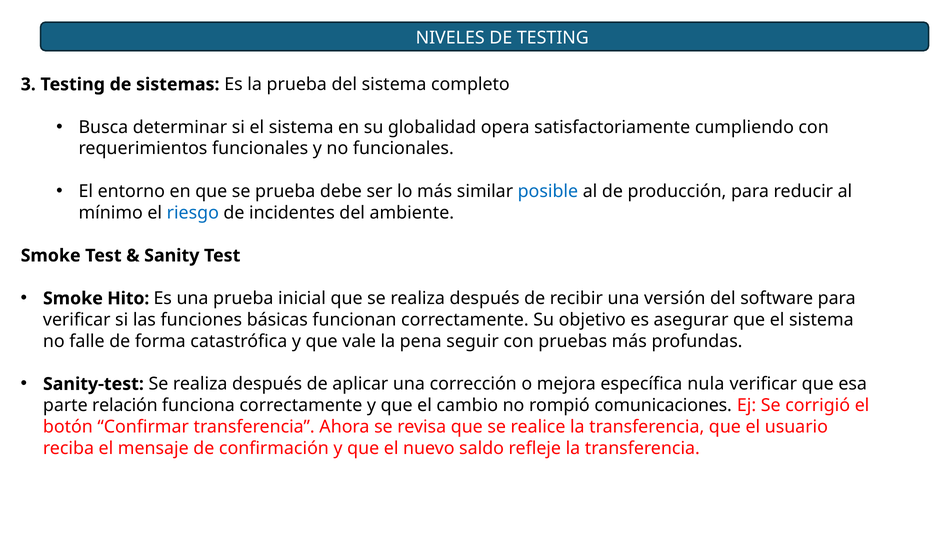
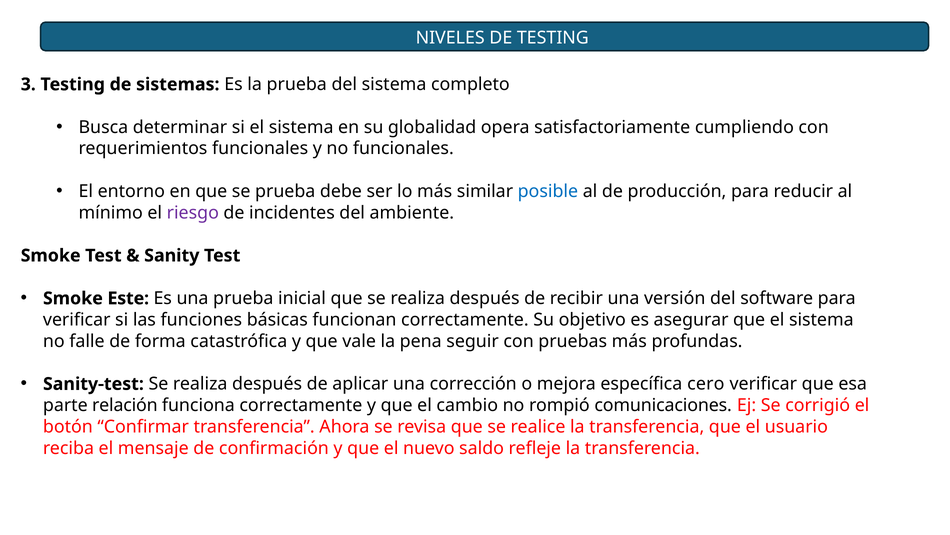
riesgo colour: blue -> purple
Hito: Hito -> Este
nula: nula -> cero
